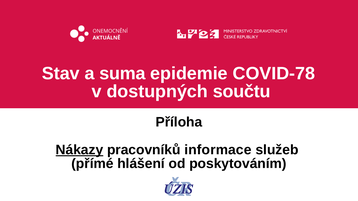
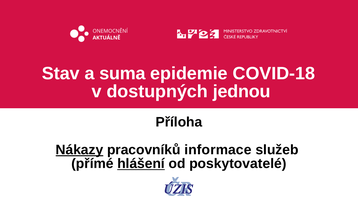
COVID-78: COVID-78 -> COVID-18
součtu: součtu -> jednou
hlášení underline: none -> present
poskytováním: poskytováním -> poskytovatelé
